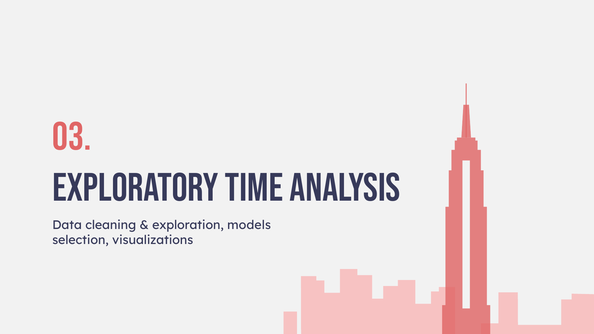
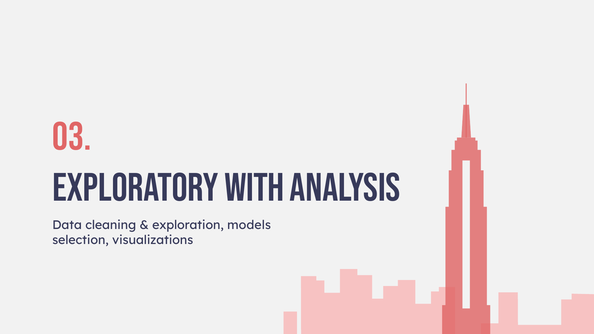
time: time -> with
